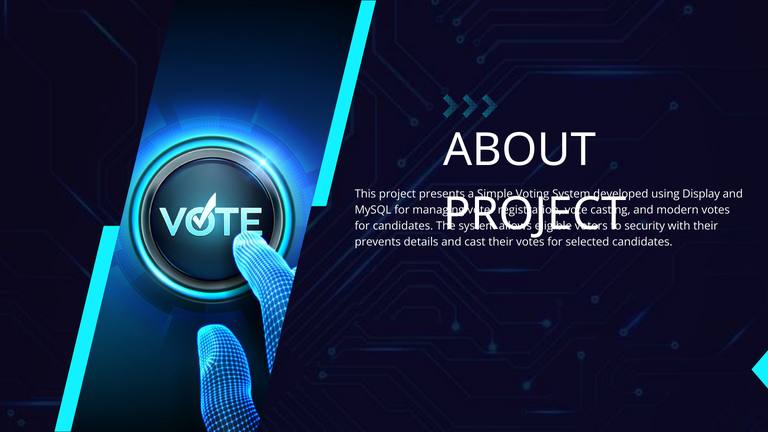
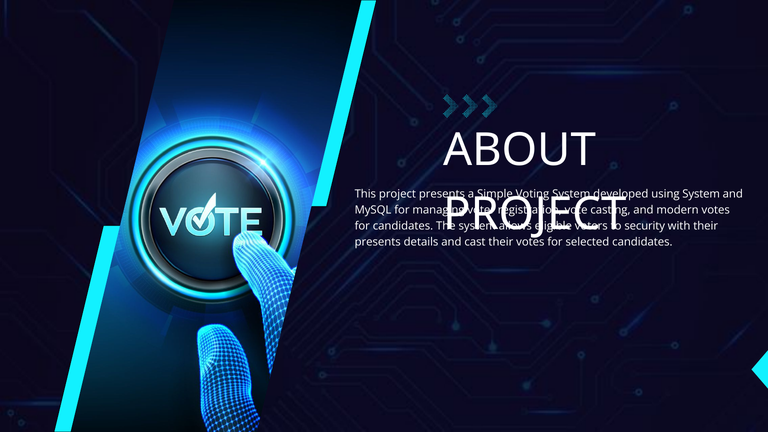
using Display: Display -> System
prevents at (378, 242): prevents -> presents
